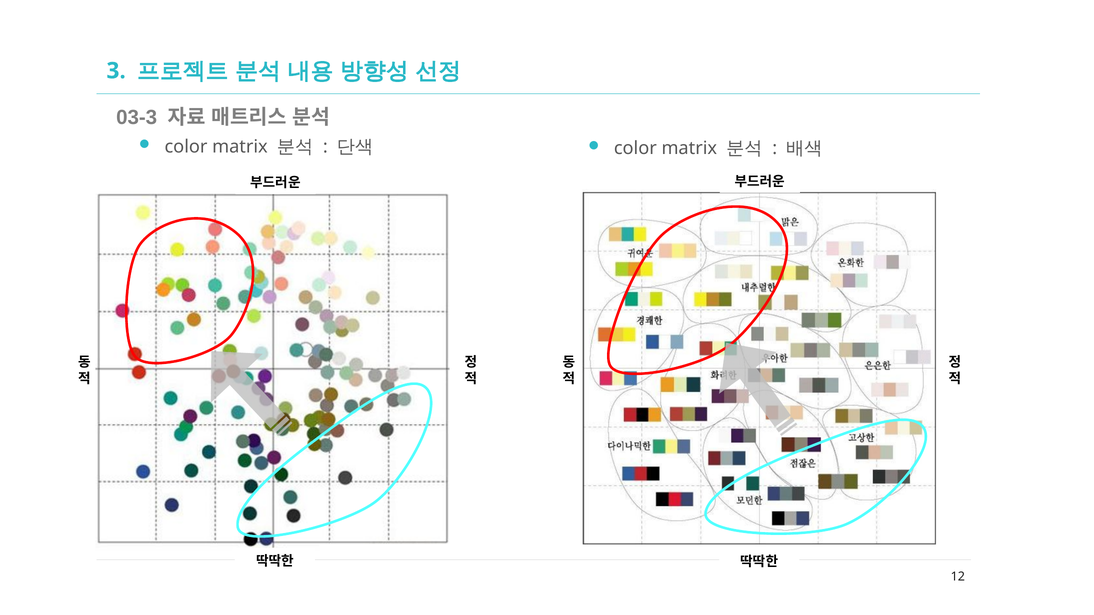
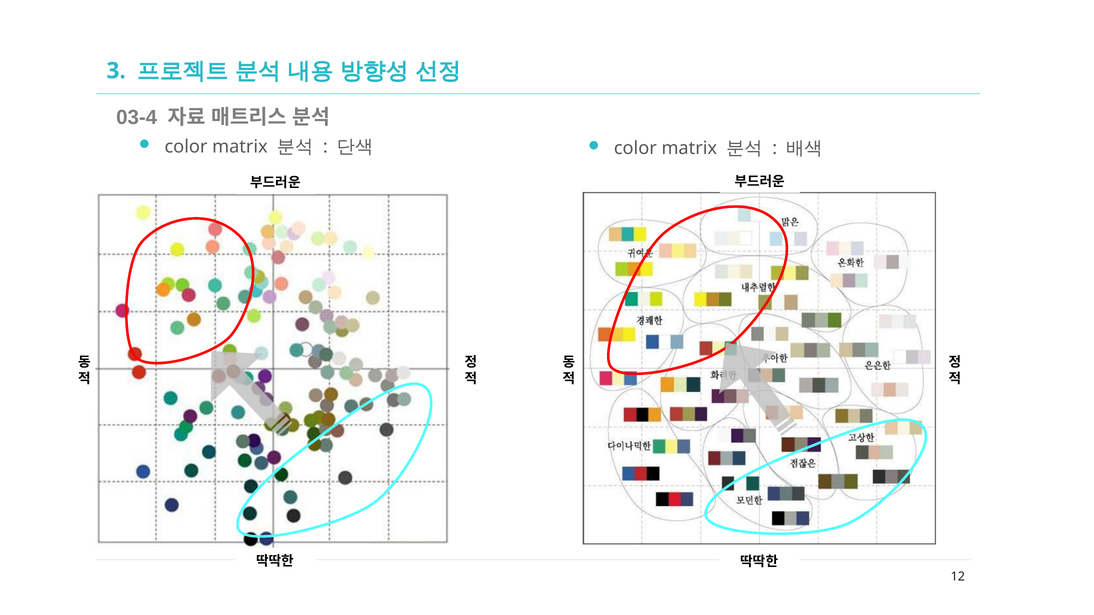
03-3: 03-3 -> 03-4
